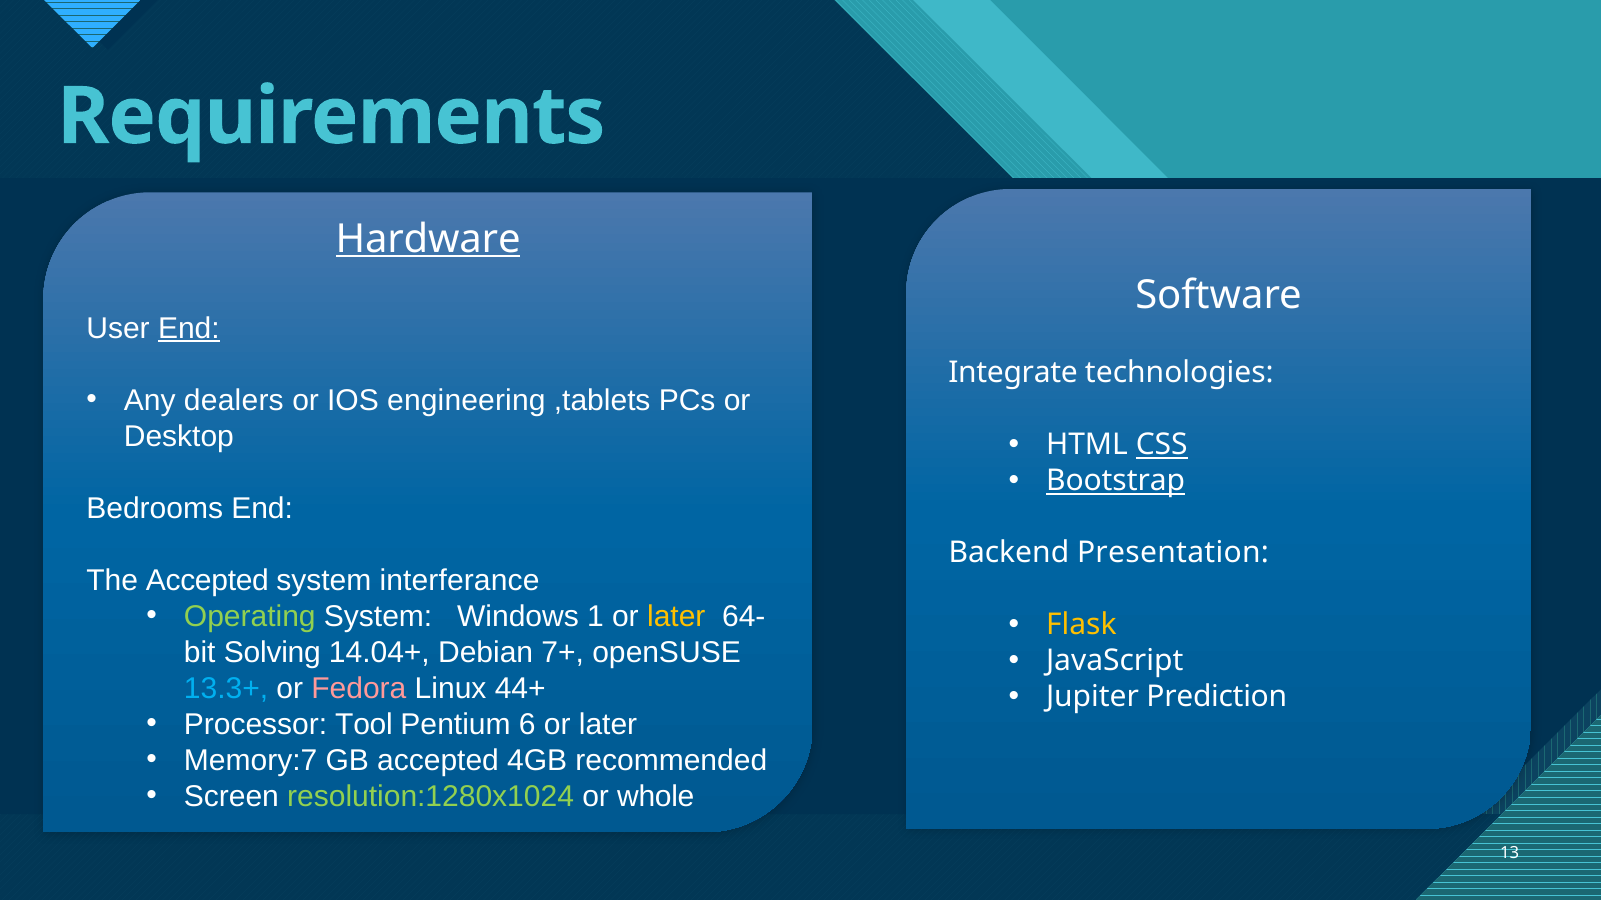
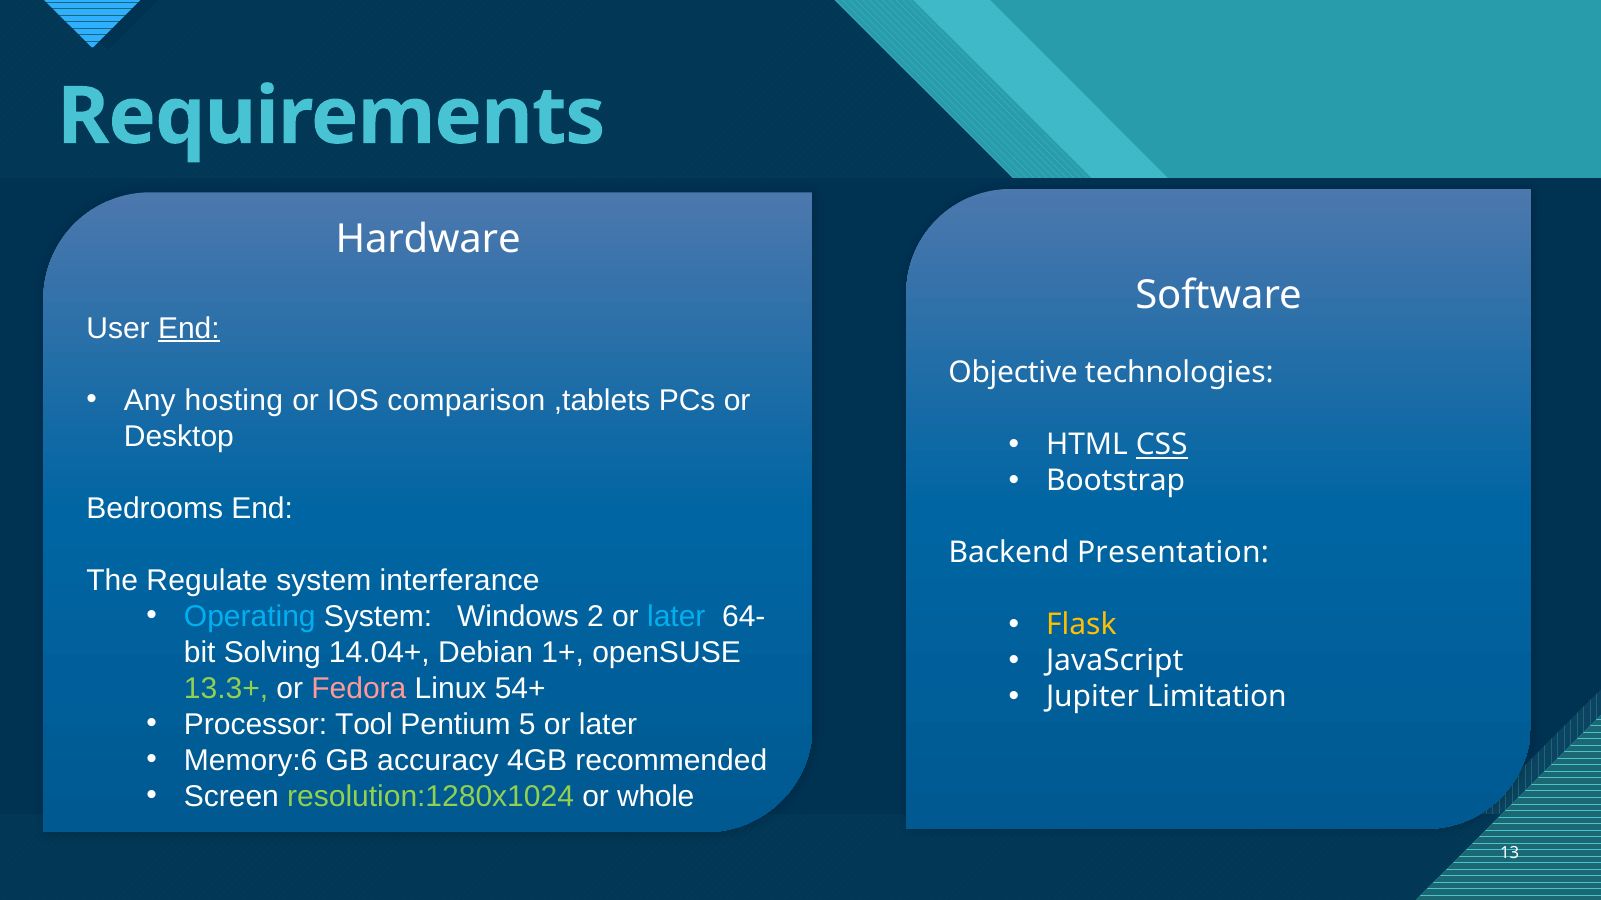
Hardware underline: present -> none
Integrate: Integrate -> Objective
dealers: dealers -> hosting
engineering: engineering -> comparison
Bootstrap underline: present -> none
The Accepted: Accepted -> Regulate
Operating colour: light green -> light blue
1: 1 -> 2
later at (676, 617) colour: yellow -> light blue
7+: 7+ -> 1+
13.3+ colour: light blue -> light green
44+: 44+ -> 54+
Prediction: Prediction -> Limitation
6: 6 -> 5
Memory:7: Memory:7 -> Memory:6
GB accepted: accepted -> accuracy
